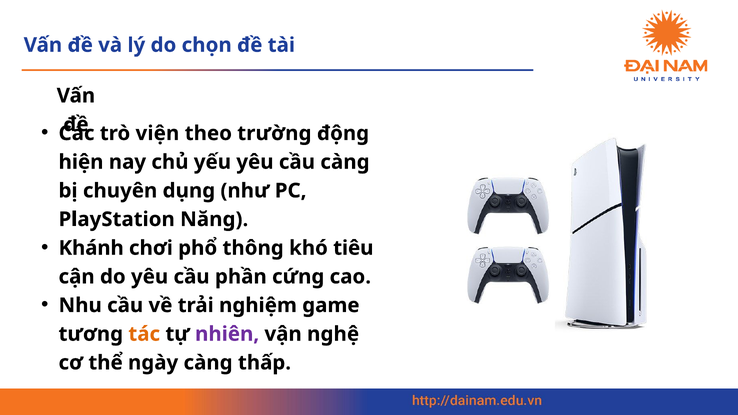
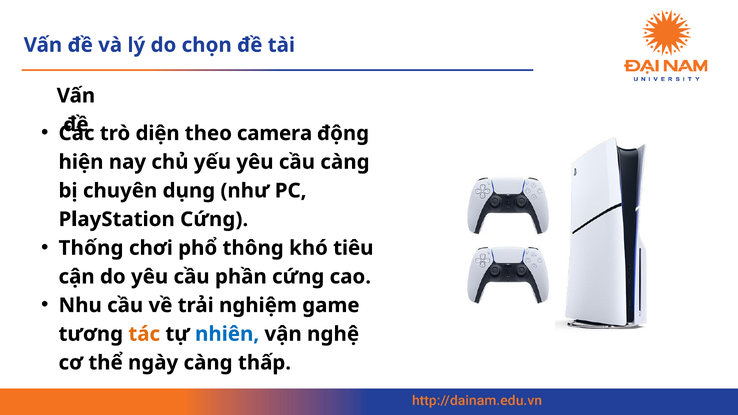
viện: viện -> diện
trường: trường -> camera
PlayStation Năng: Năng -> Cứng
Khánh: Khánh -> Thống
nhiên colour: purple -> blue
